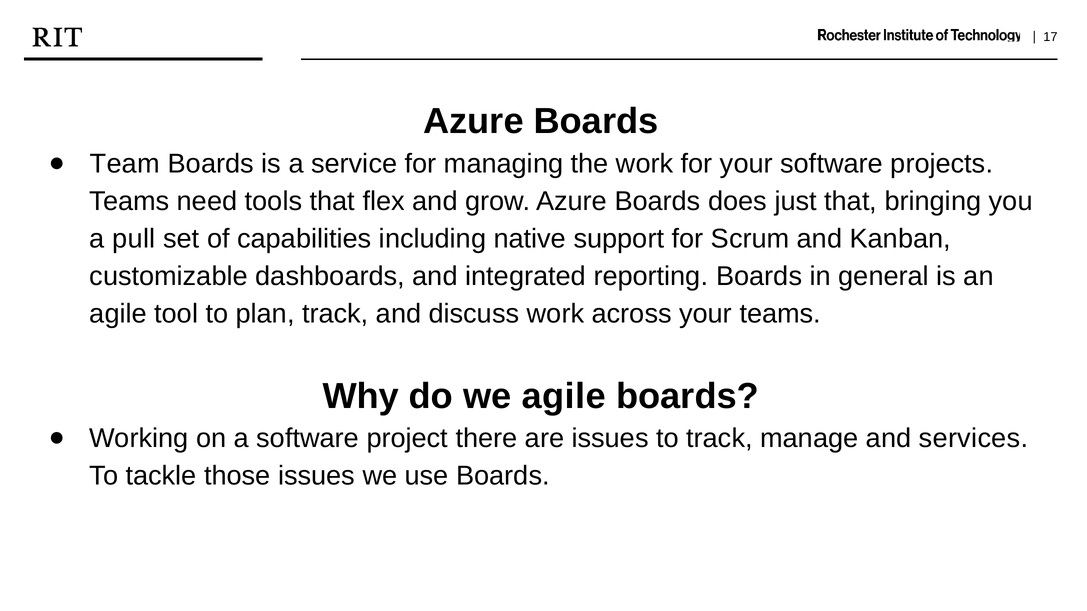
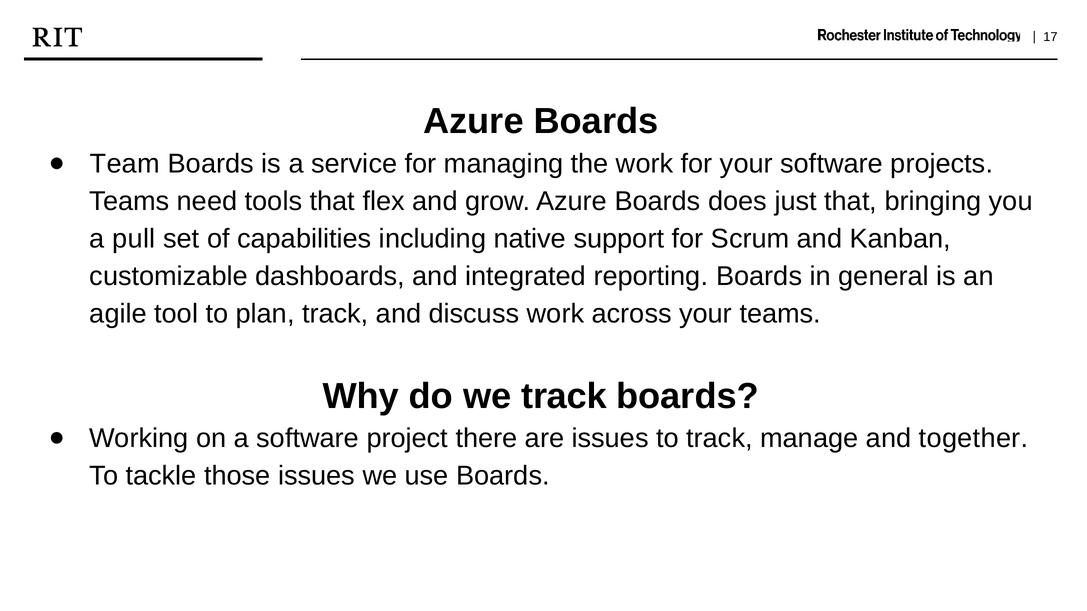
we agile: agile -> track
services: services -> together
